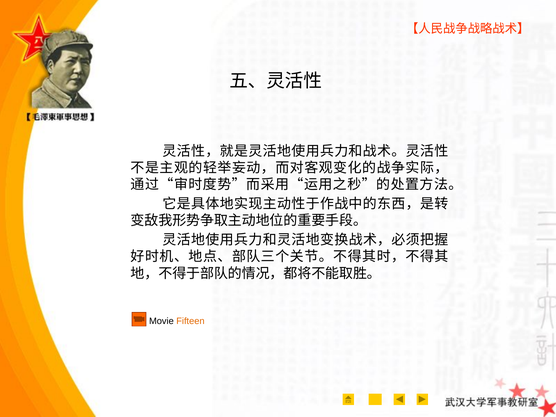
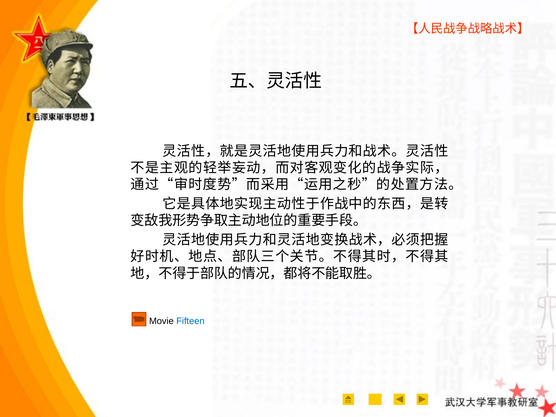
Fifteen colour: orange -> blue
